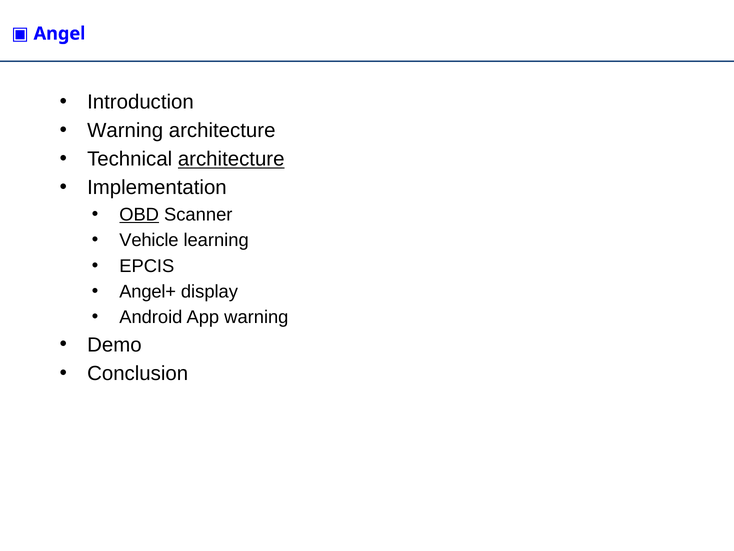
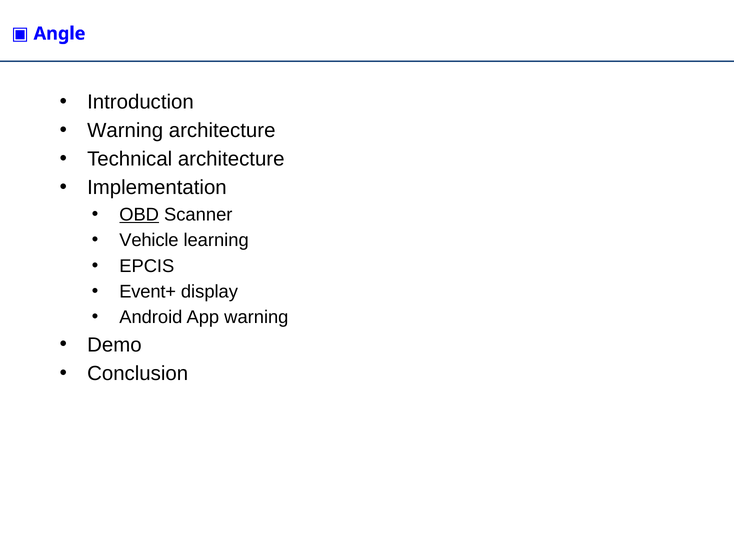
Angel: Angel -> Angle
architecture at (231, 159) underline: present -> none
Angel+: Angel+ -> Event+
